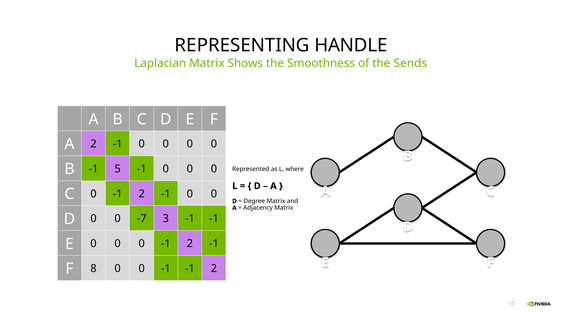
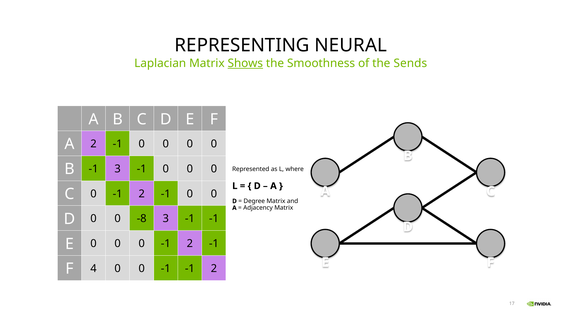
HANDLE: HANDLE -> NEURAL
Shows underline: none -> present
-1 5: 5 -> 3
-7: -7 -> -8
8: 8 -> 4
